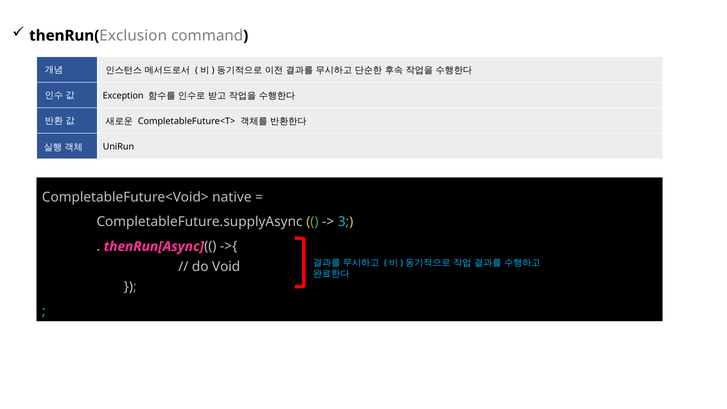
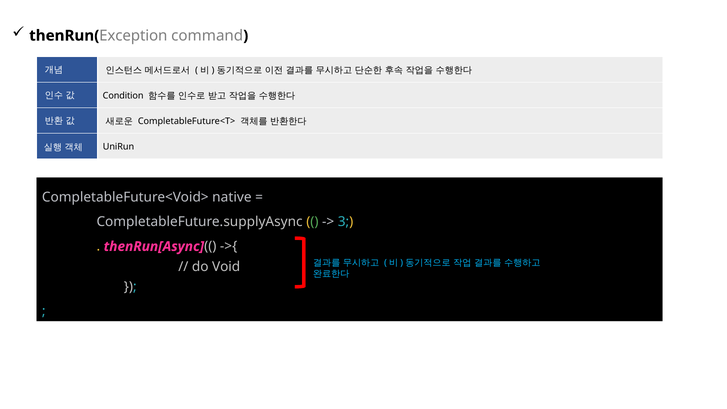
Exclusion: Exclusion -> Exception
Exception: Exception -> Condition
